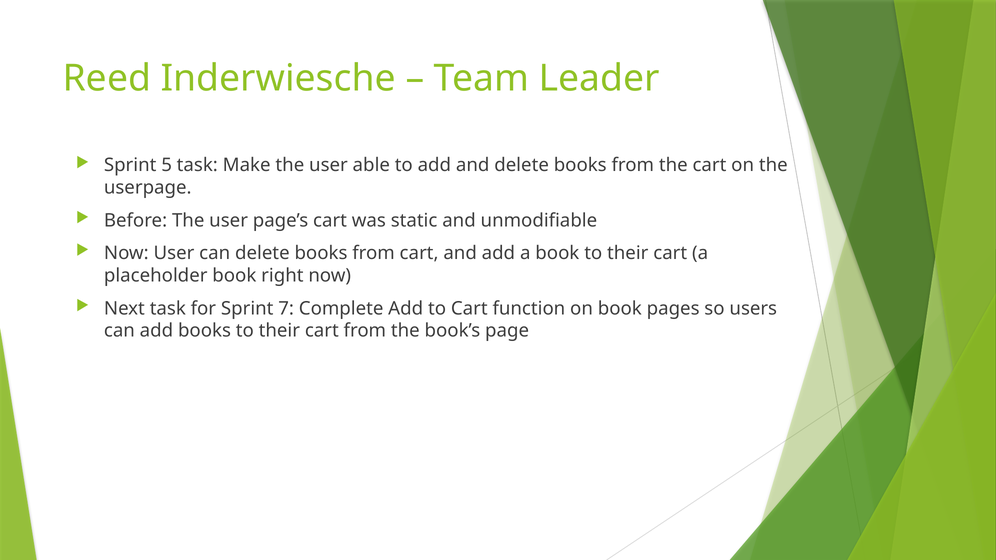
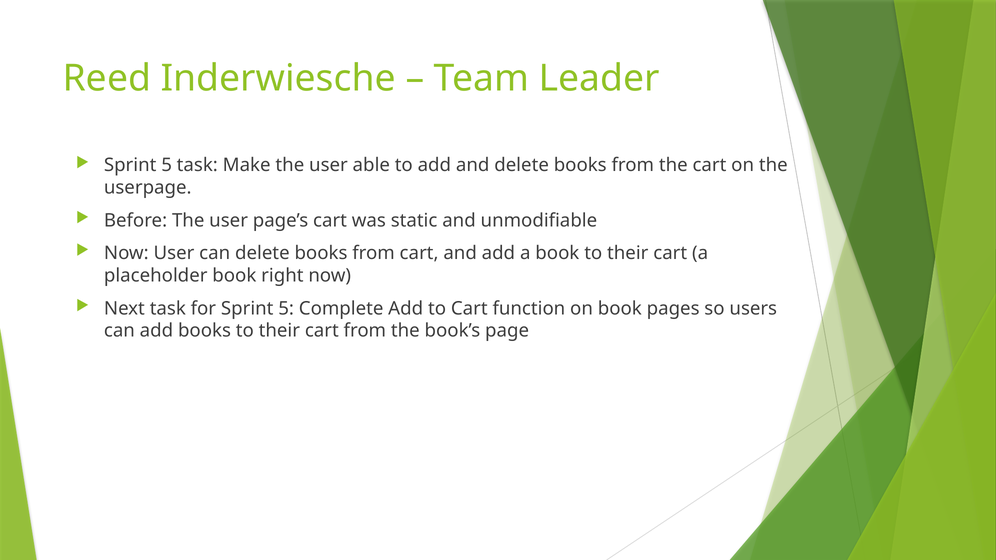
for Sprint 7: 7 -> 5
